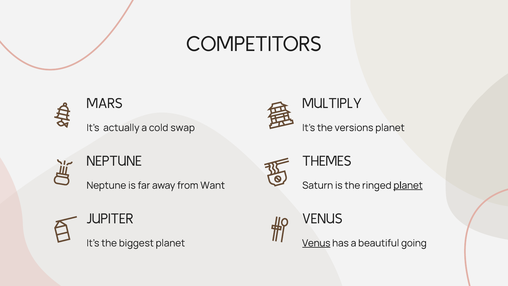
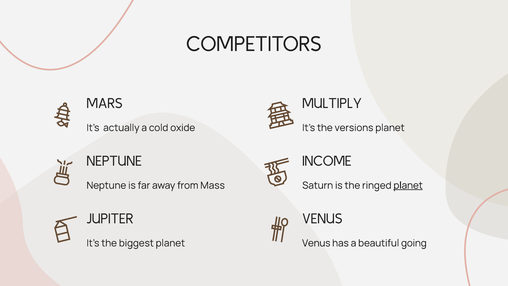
swap: swap -> oxide
THEMES: THEMES -> INCOME
Want: Want -> Mass
Venus at (316, 243) underline: present -> none
